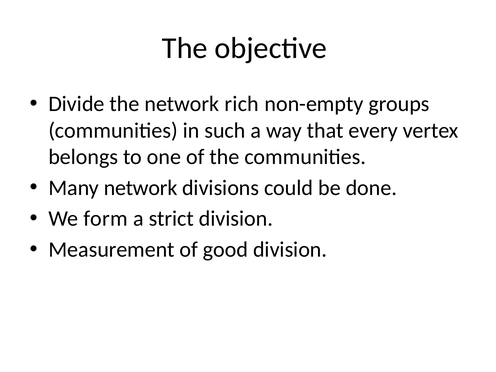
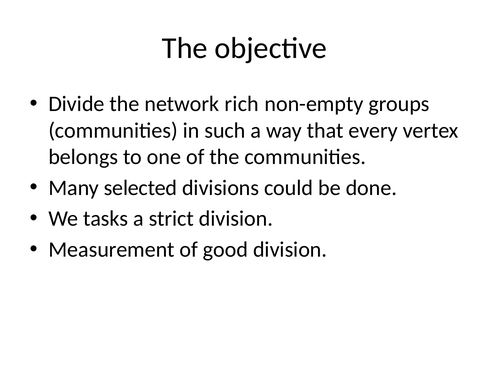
Many network: network -> selected
form: form -> tasks
